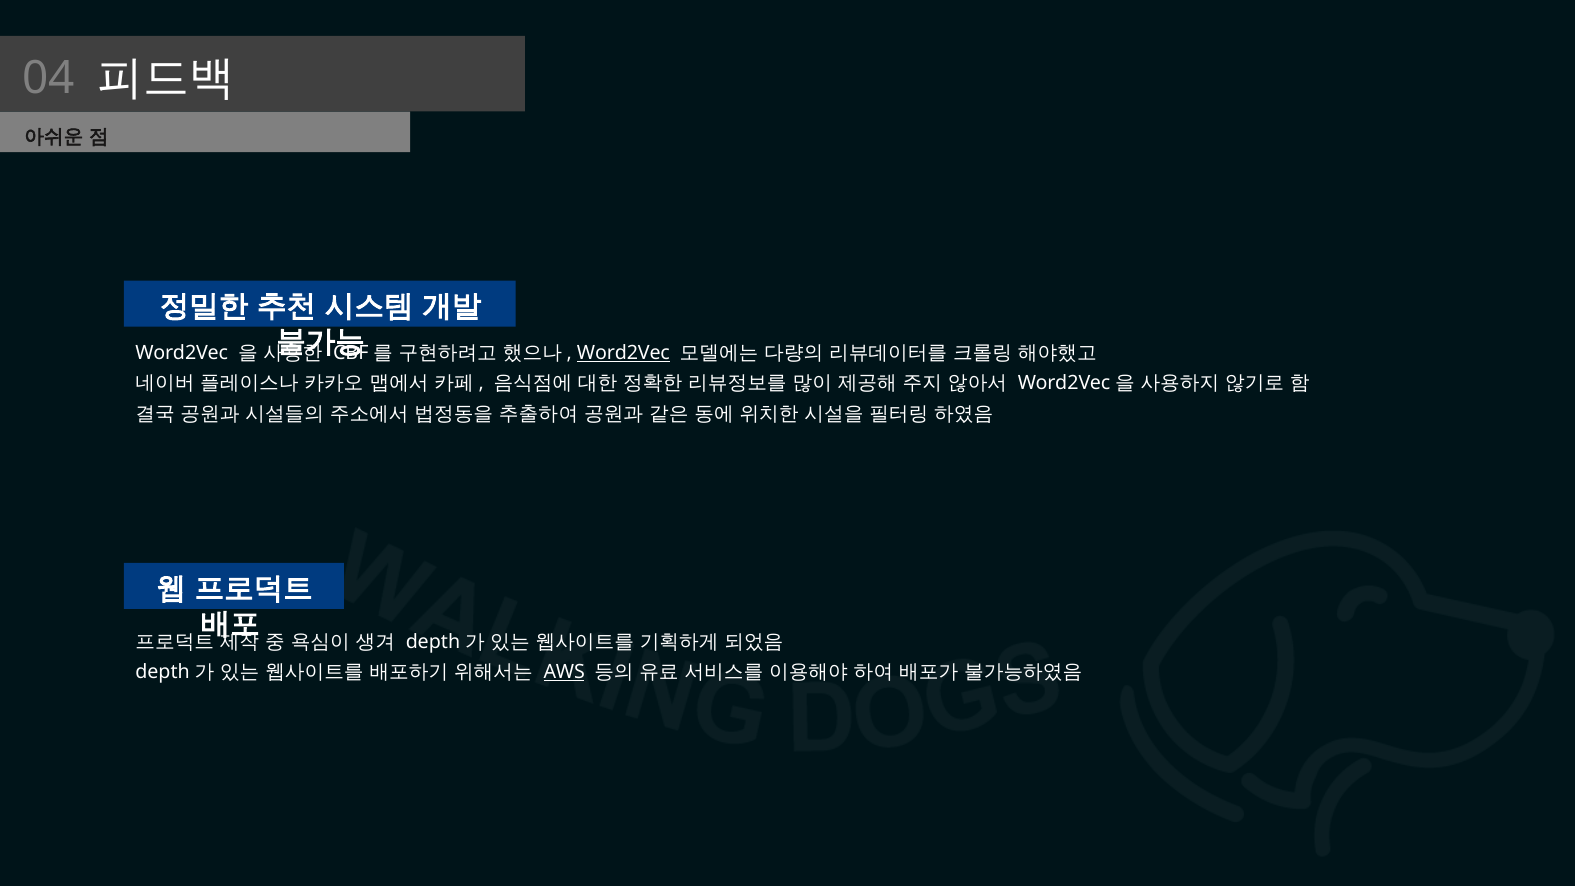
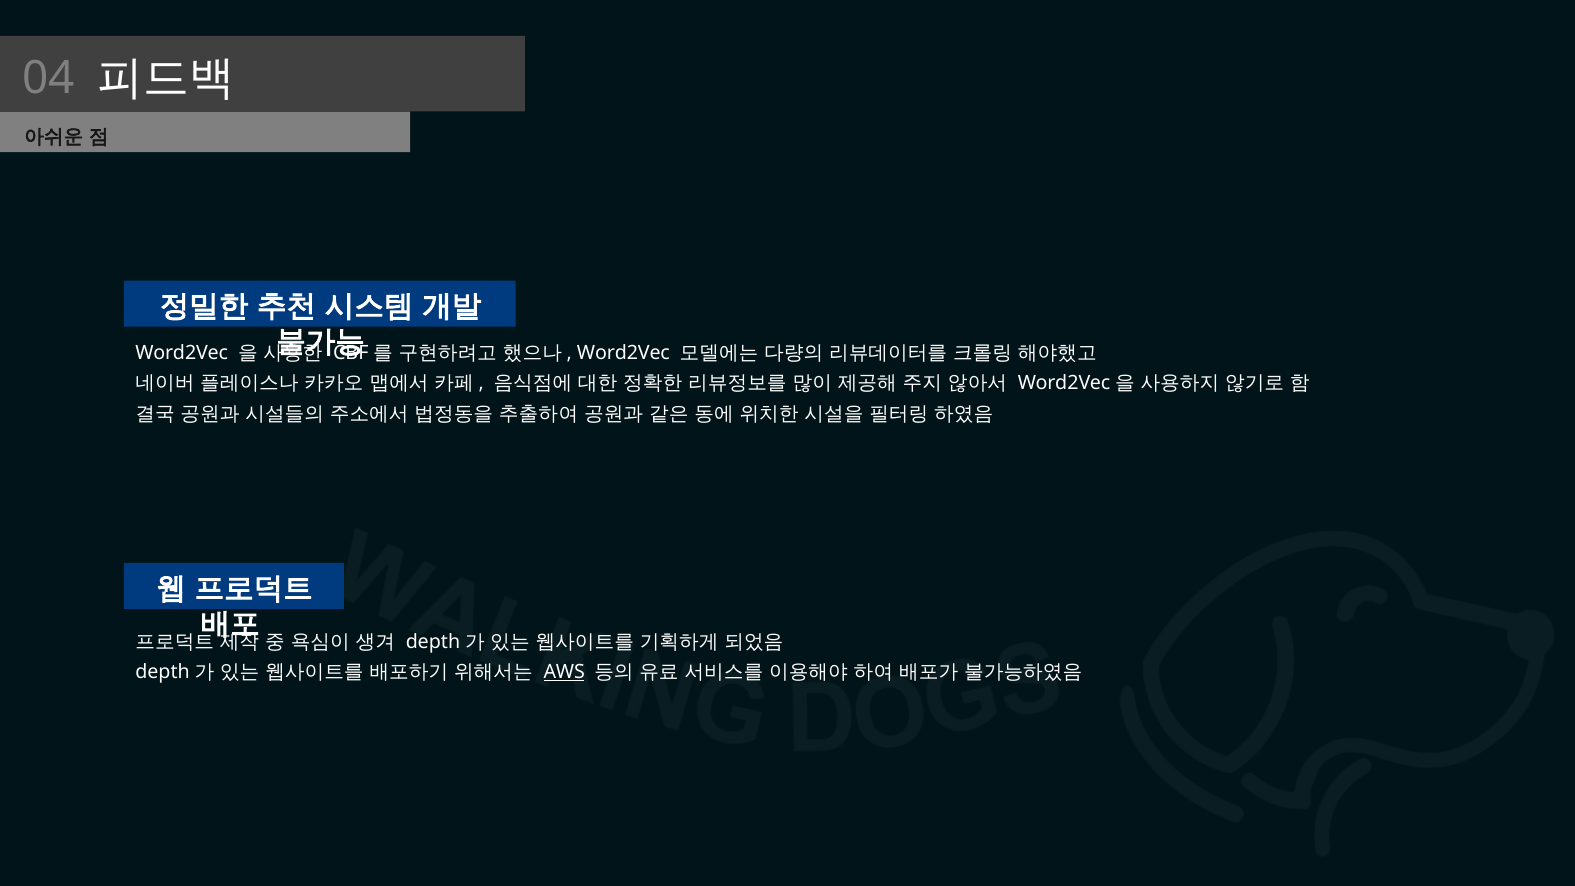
Word2Vec at (623, 353) underline: present -> none
